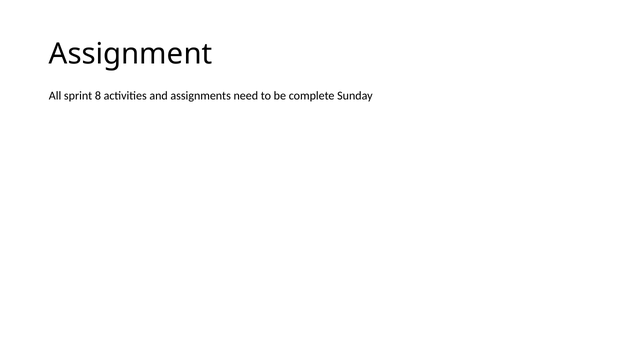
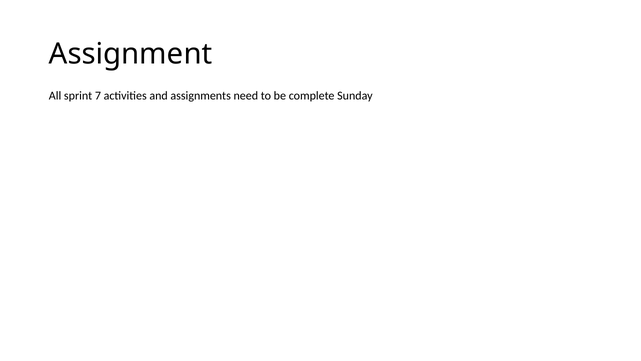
8: 8 -> 7
